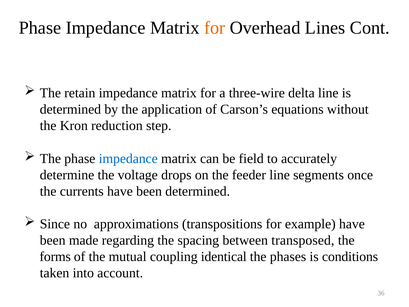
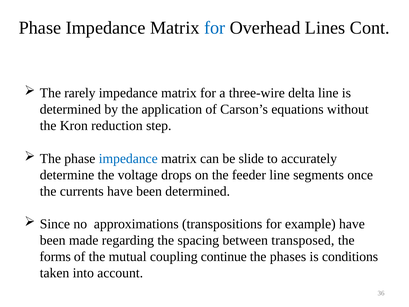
for at (215, 28) colour: orange -> blue
retain: retain -> rarely
field: field -> slide
identical: identical -> continue
